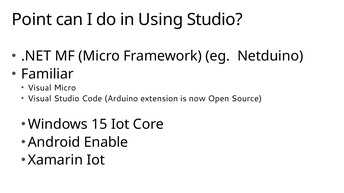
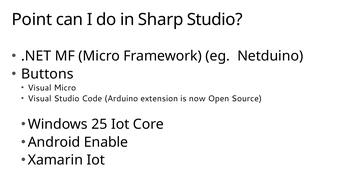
Using: Using -> Sharp
Familiar: Familiar -> Buttons
15: 15 -> 25
